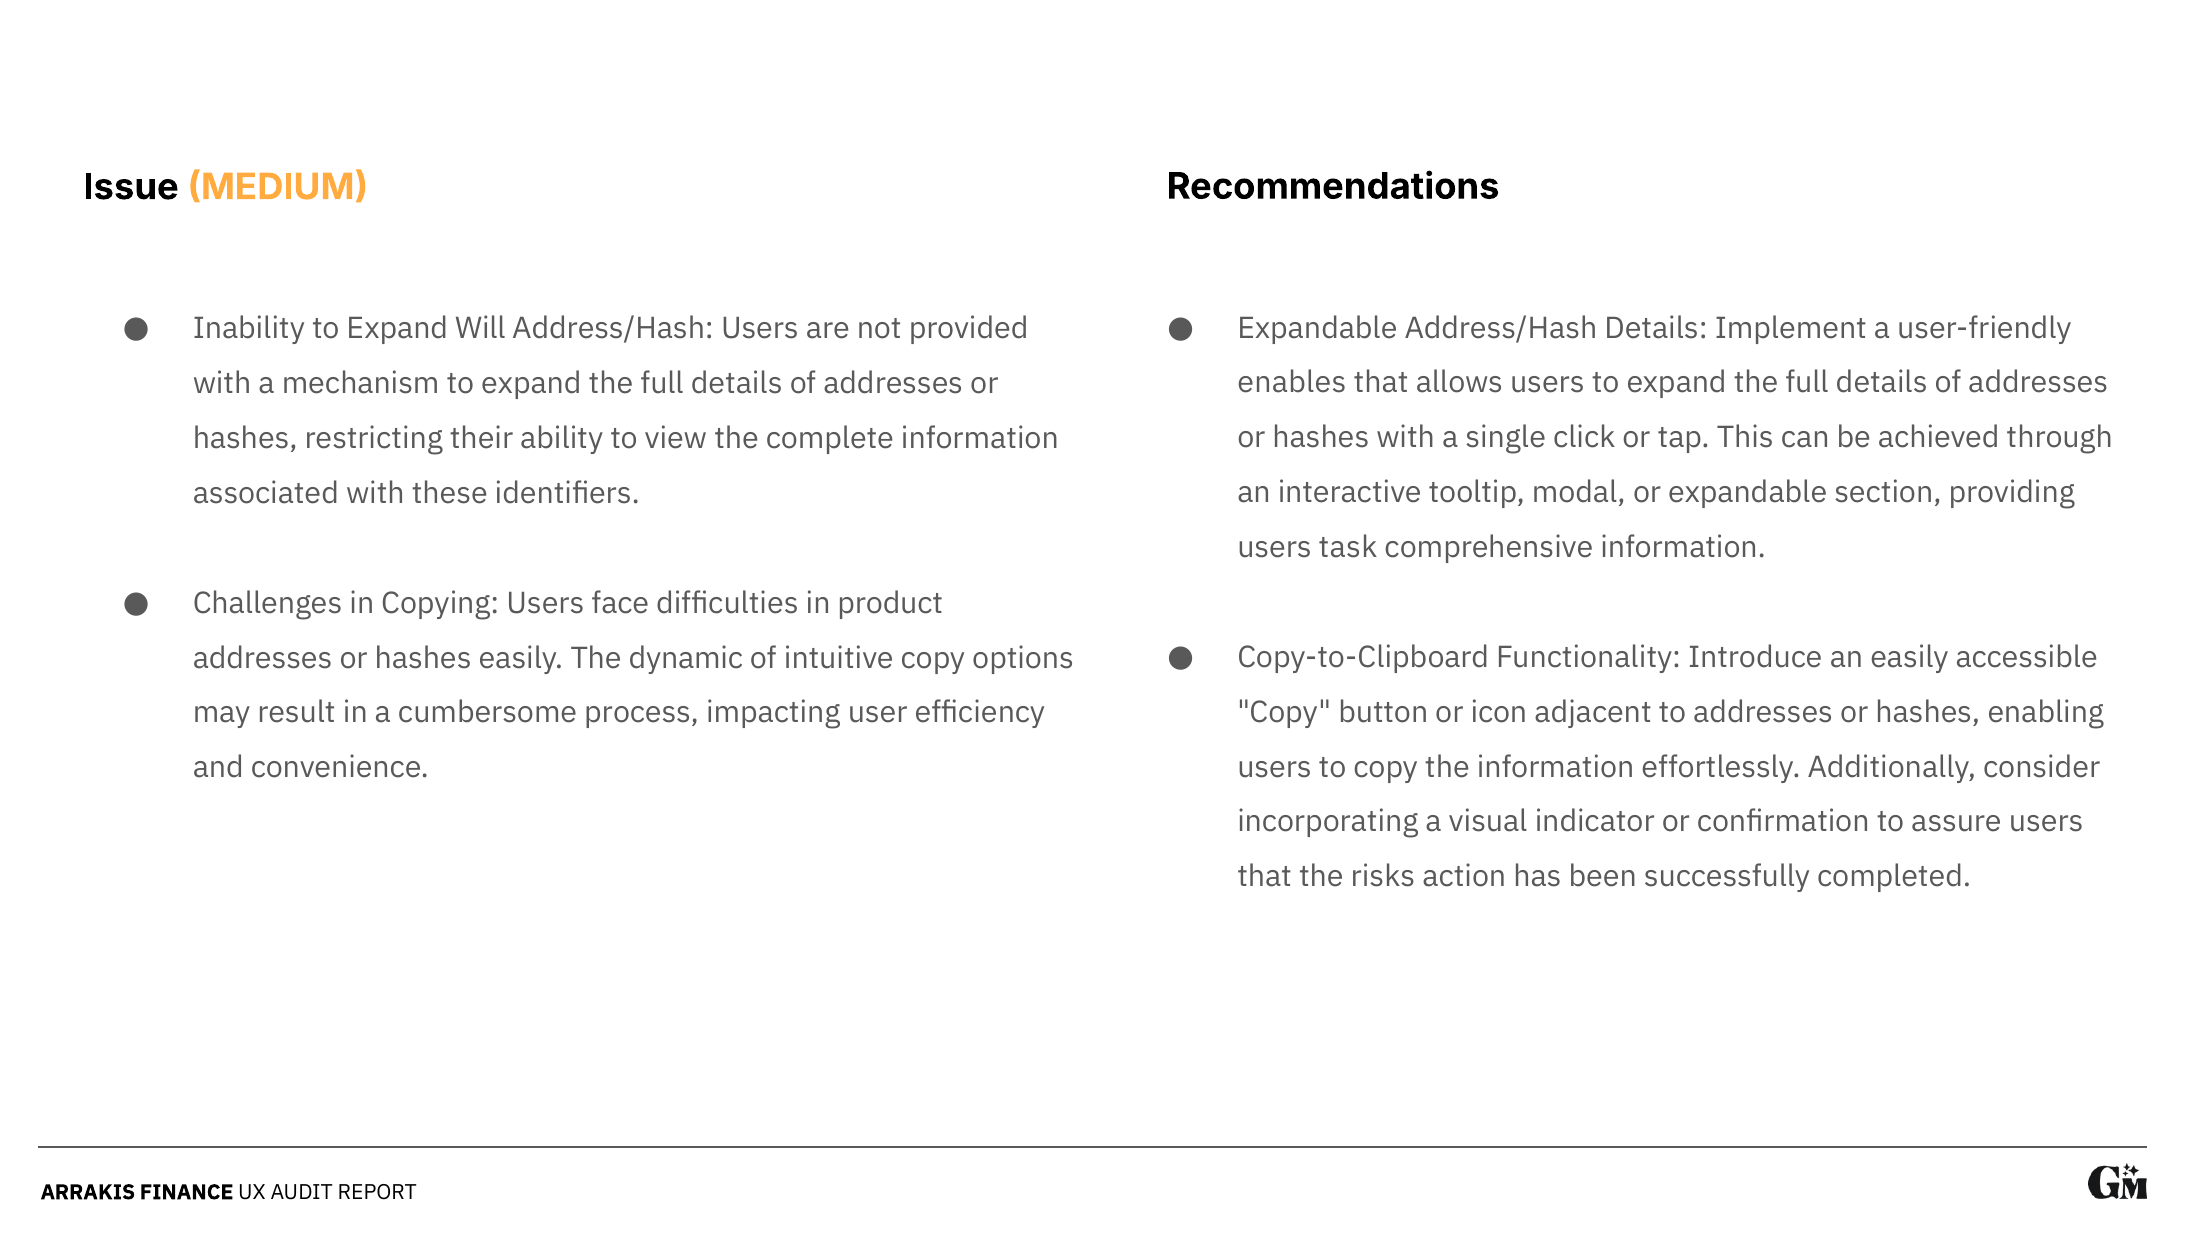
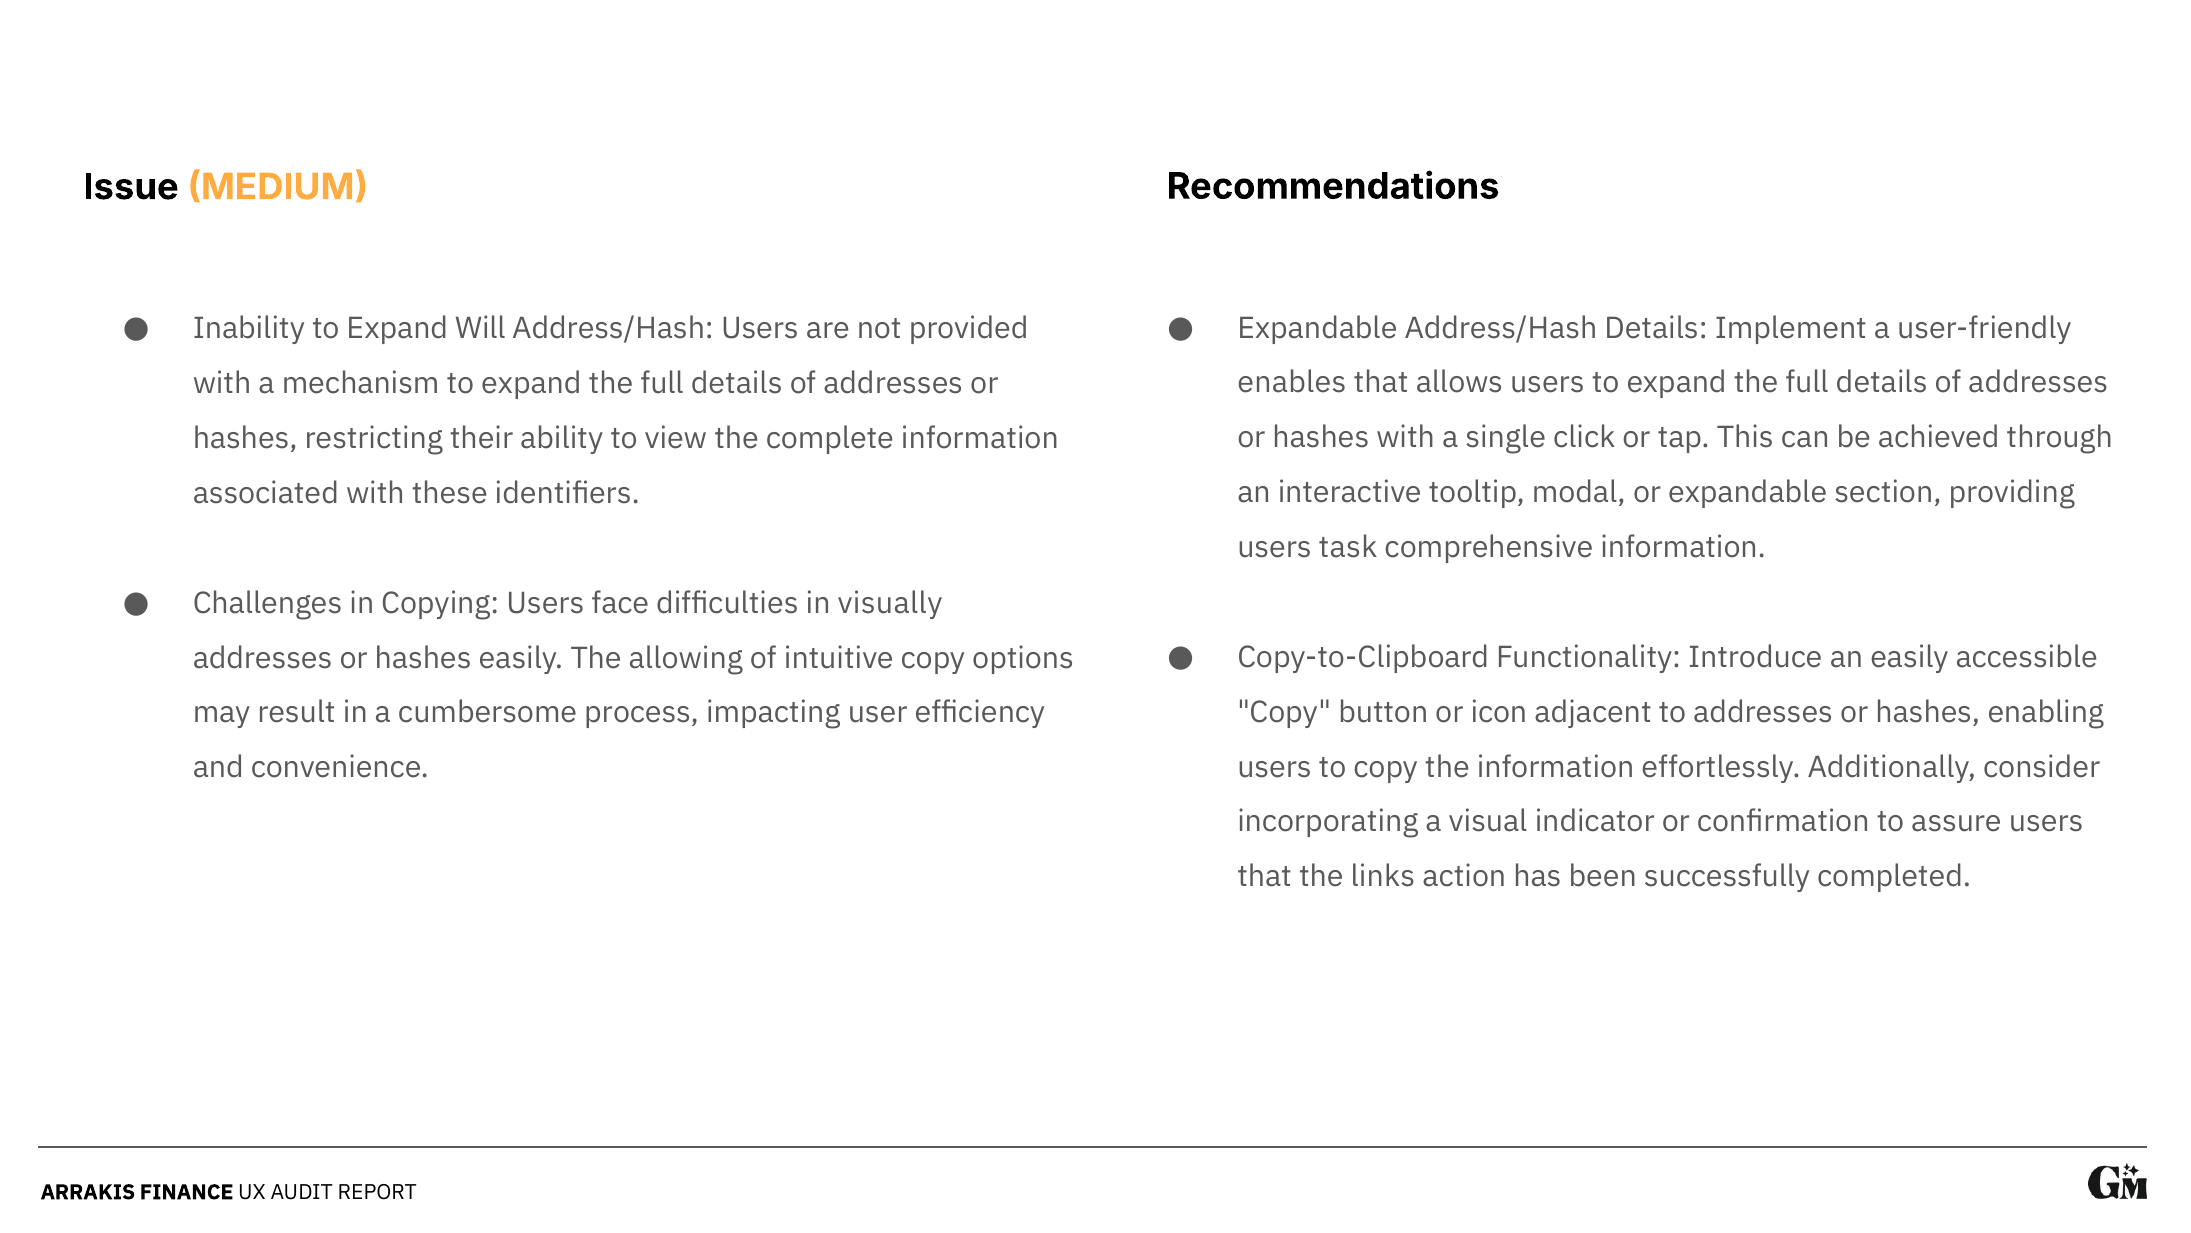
product: product -> visually
dynamic: dynamic -> allowing
risks: risks -> links
